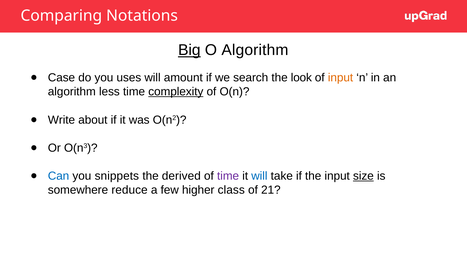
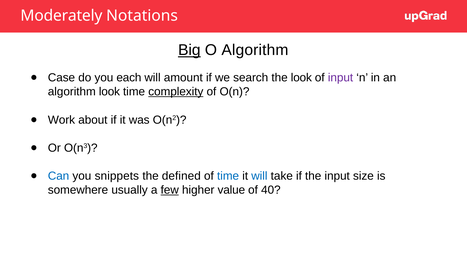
Comparing: Comparing -> Moderately
uses: uses -> each
input at (341, 78) colour: orange -> purple
algorithm less: less -> look
Write: Write -> Work
derived: derived -> defined
time at (228, 176) colour: purple -> blue
size underline: present -> none
reduce: reduce -> usually
few underline: none -> present
class: class -> value
21: 21 -> 40
